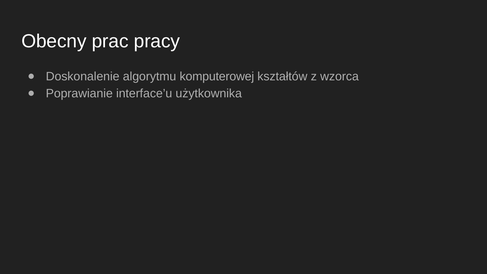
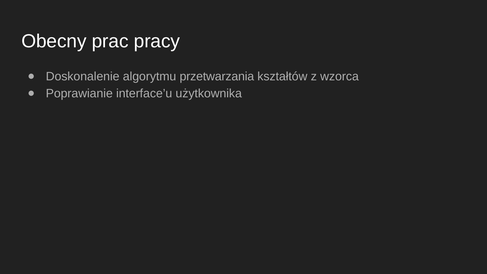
komputerowej: komputerowej -> przetwarzania
